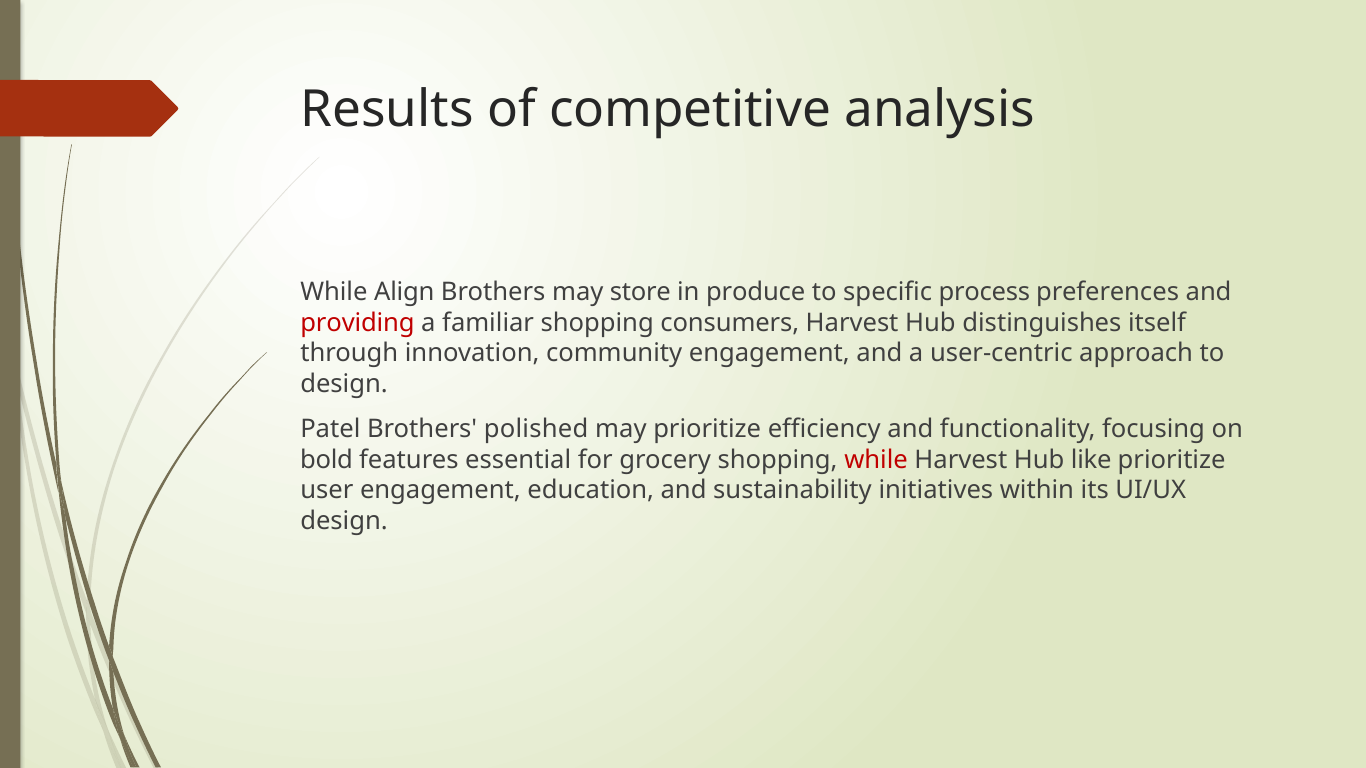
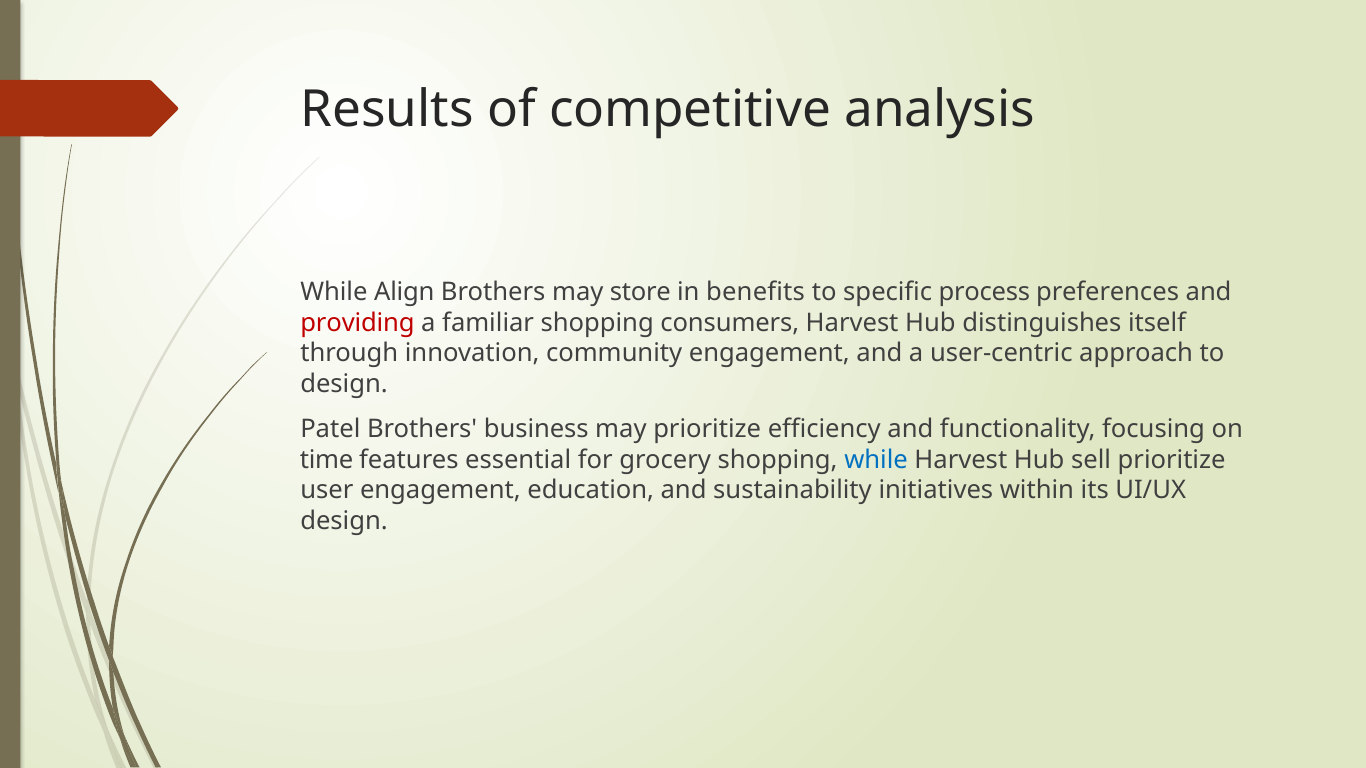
produce: produce -> benefits
polished: polished -> business
bold: bold -> time
while at (876, 460) colour: red -> blue
like: like -> sell
